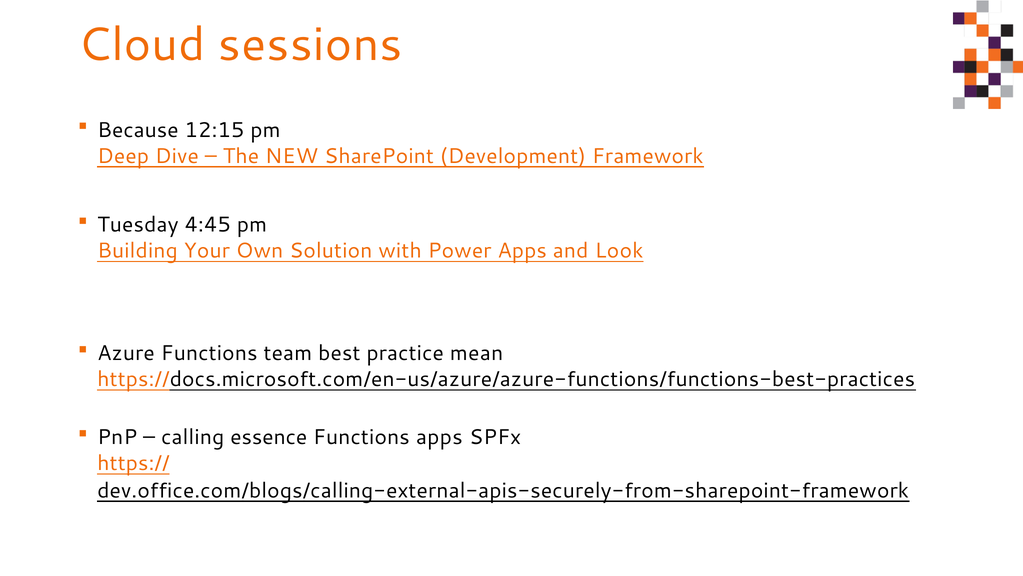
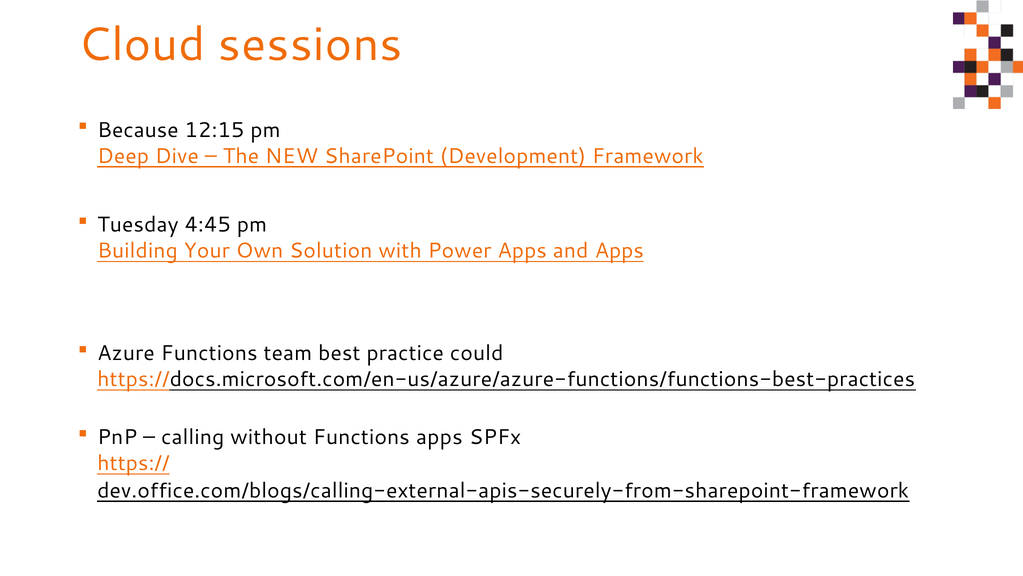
and Look: Look -> Apps
mean: mean -> could
essence: essence -> without
